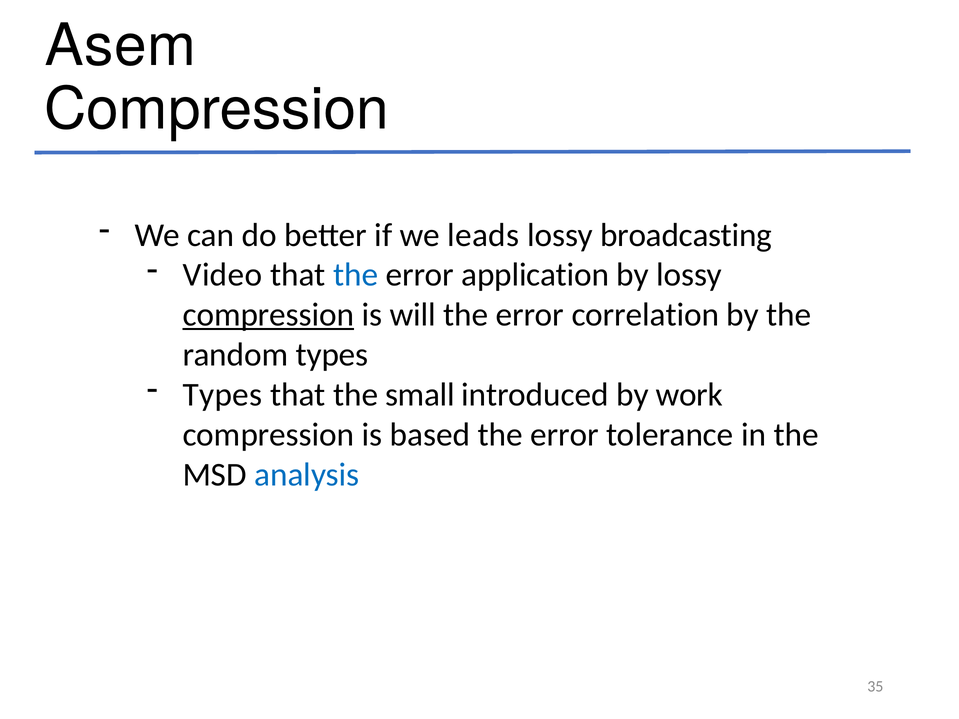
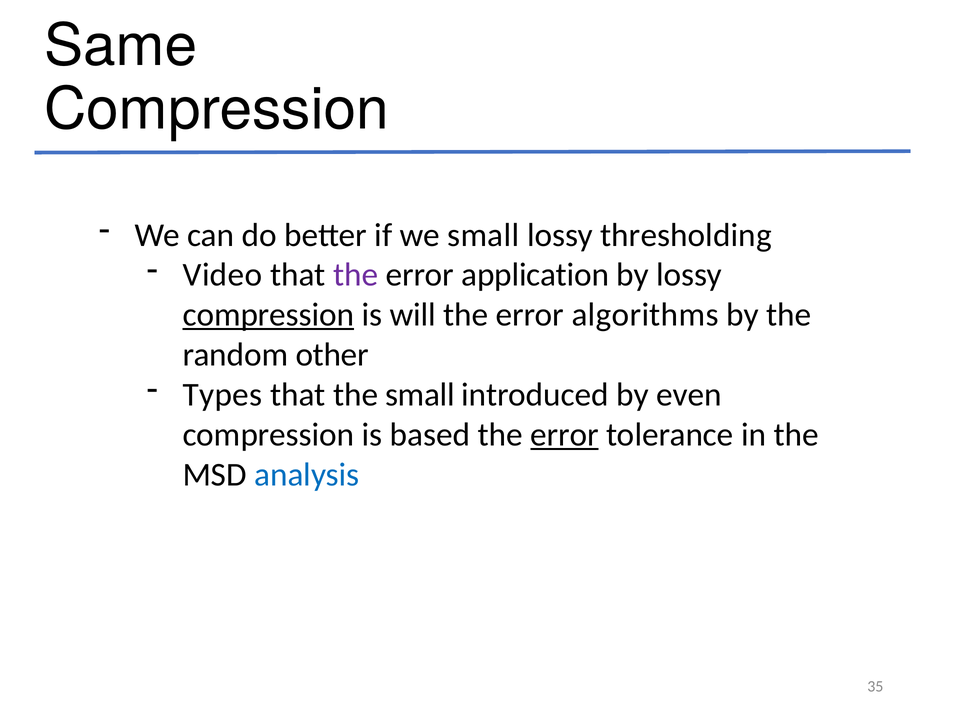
Asem: Asem -> Same
we leads: leads -> small
broadcasting: broadcasting -> thresholding
the at (356, 275) colour: blue -> purple
correlation: correlation -> algorithms
random types: types -> other
work: work -> even
error at (565, 435) underline: none -> present
